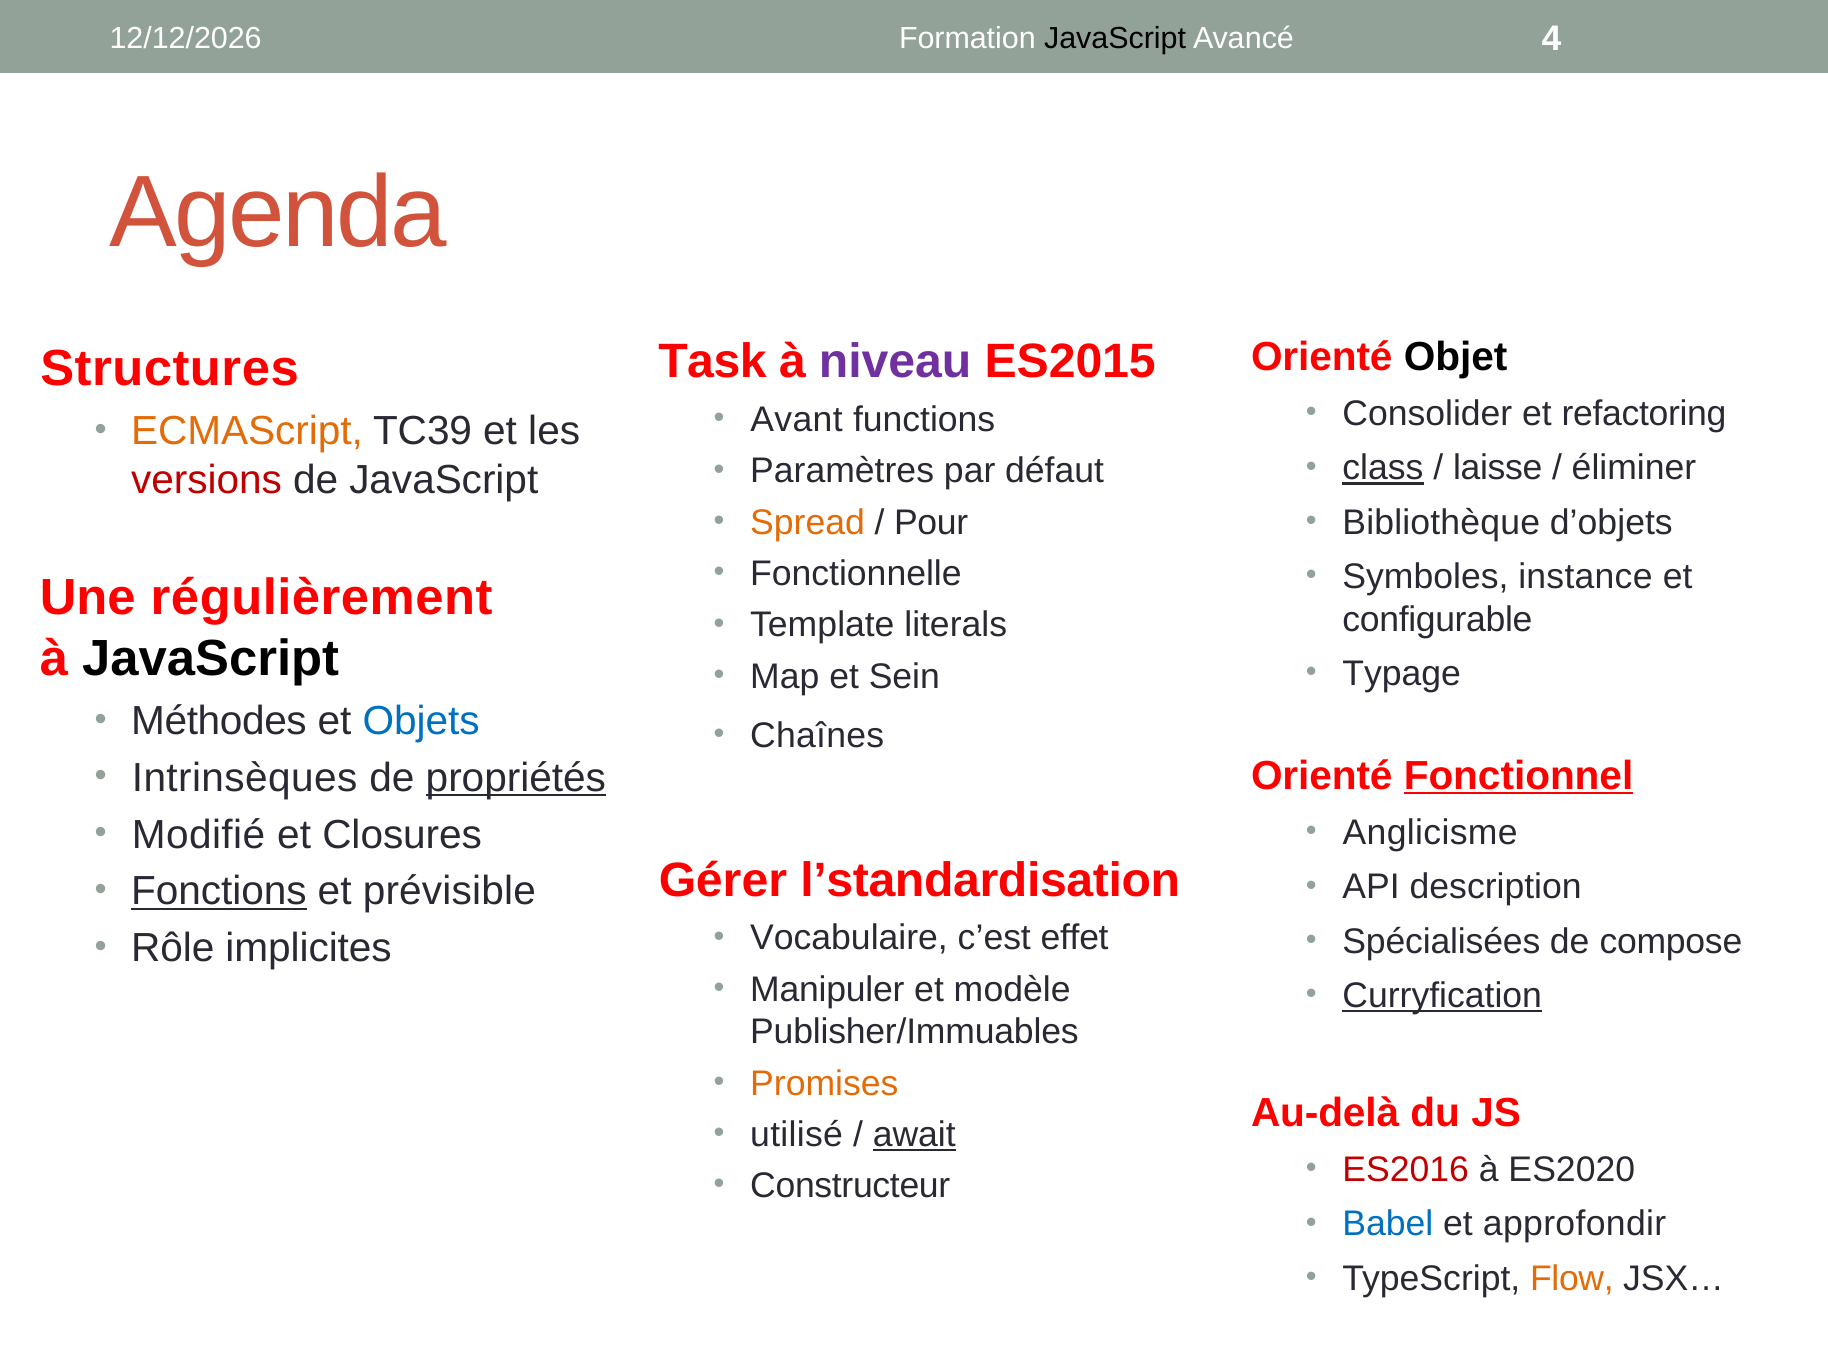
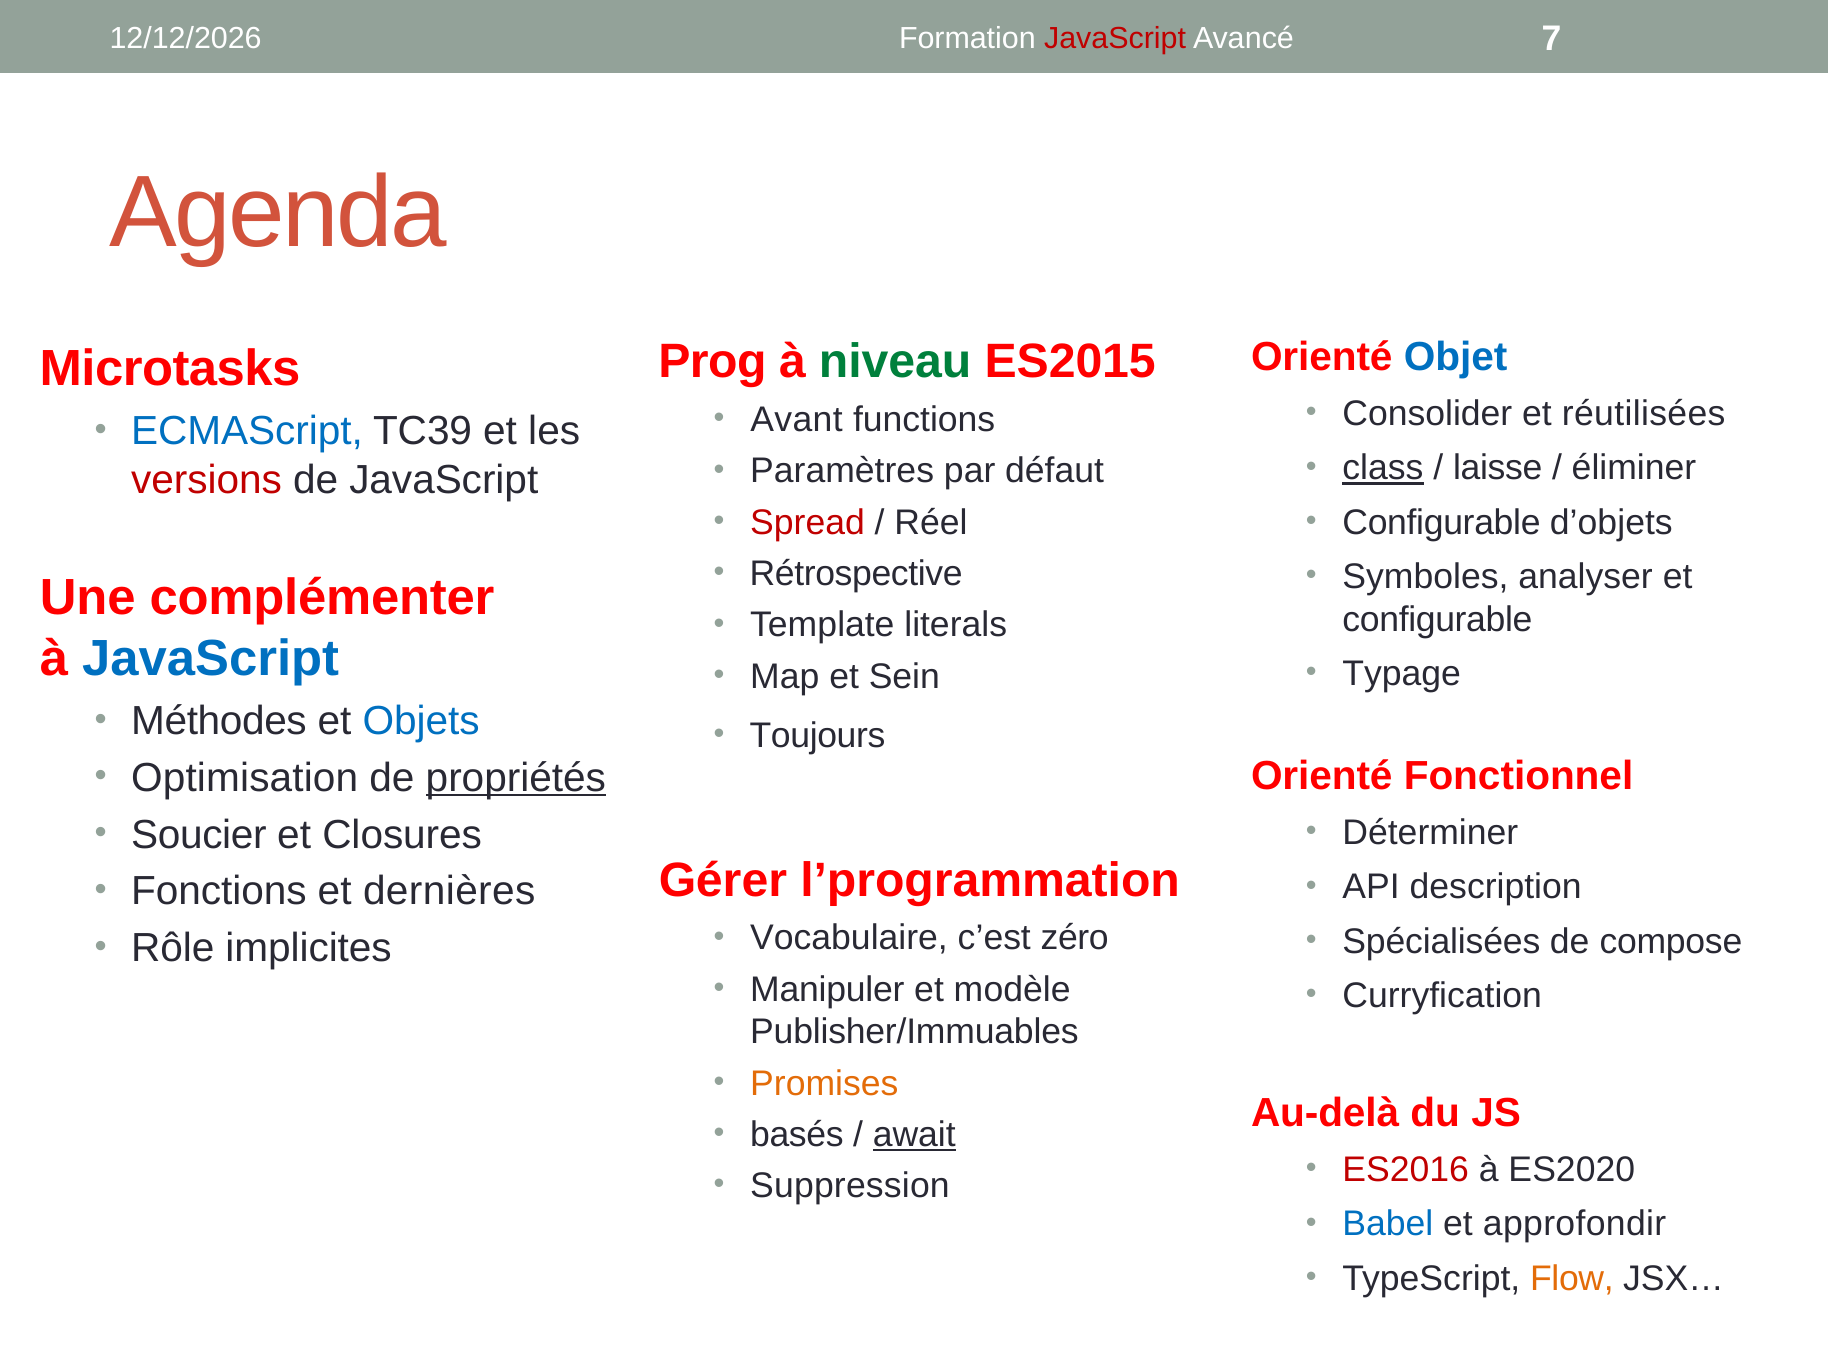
JavaScript at (1115, 39) colour: black -> red
4: 4 -> 7
Objet colour: black -> blue
Task: Task -> Prog
niveau colour: purple -> green
Structures: Structures -> Microtasks
refactoring: refactoring -> réutilisées
ECMAScript colour: orange -> blue
Spread colour: orange -> red
Pour: Pour -> Réel
Bibliothèque at (1441, 523): Bibliothèque -> Configurable
Fonctionnelle: Fonctionnelle -> Rétrospective
instance: instance -> analyser
régulièrement: régulièrement -> complémenter
JavaScript at (211, 659) colour: black -> blue
Chaînes: Chaînes -> Toujours
Fonctionnel underline: present -> none
Intrinsèques: Intrinsèques -> Optimisation
Modifié: Modifié -> Soucier
Anglicisme: Anglicisme -> Déterminer
l’standardisation: l’standardisation -> l’programmation
Fonctions underline: present -> none
prévisible: prévisible -> dernières
effet: effet -> zéro
Curryfication underline: present -> none
utilisé: utilisé -> basés
Constructeur: Constructeur -> Suppression
